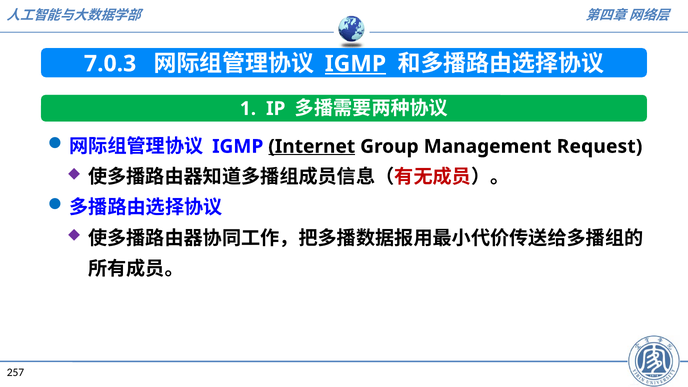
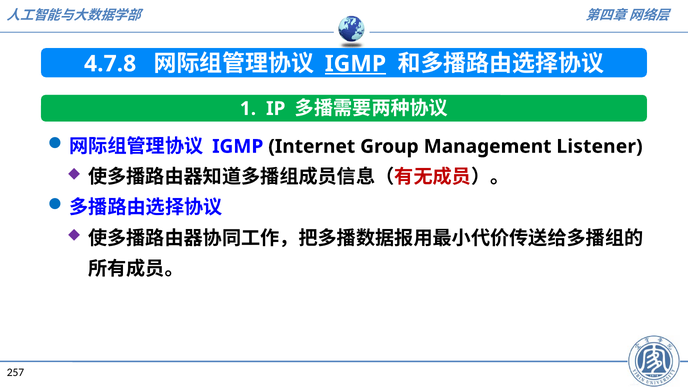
7.0.3: 7.0.3 -> 4.7.8
Internet underline: present -> none
Request: Request -> Listener
